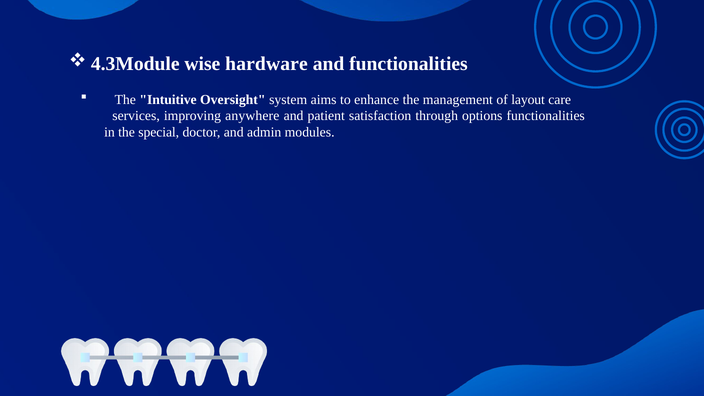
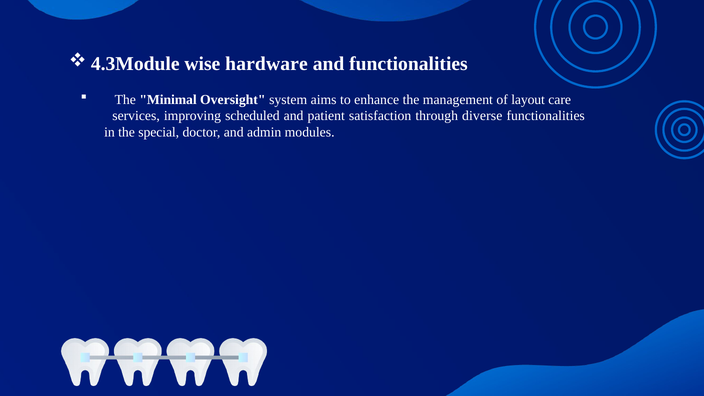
Intuitive: Intuitive -> Minimal
anywhere: anywhere -> scheduled
options: options -> diverse
